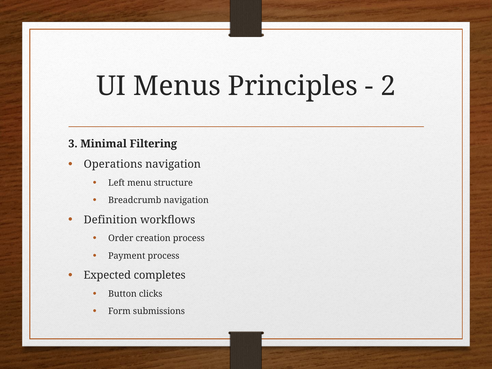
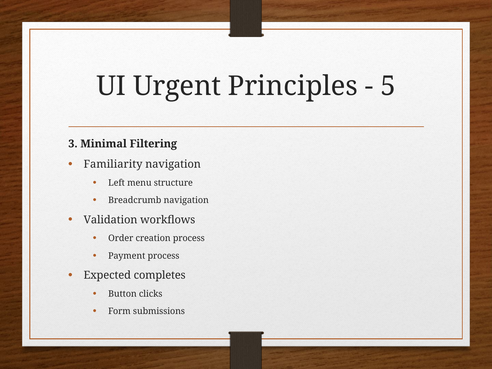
Menus: Menus -> Urgent
2: 2 -> 5
Operations: Operations -> Familiarity
Definition: Definition -> Validation
